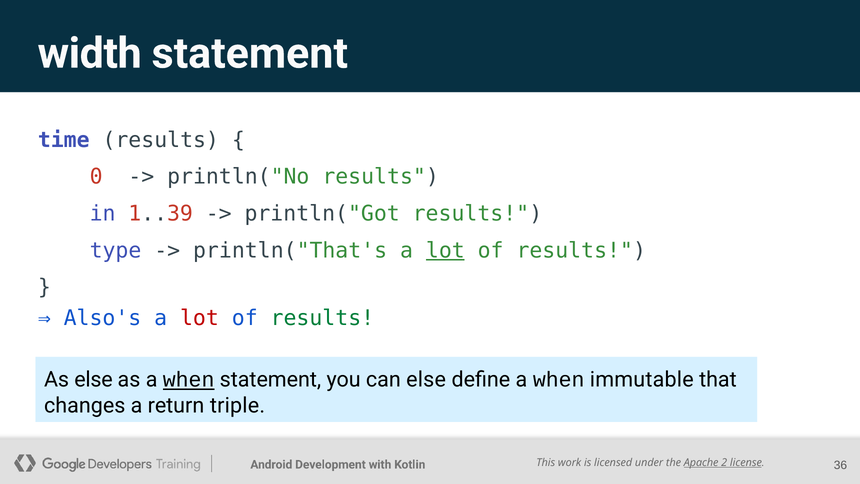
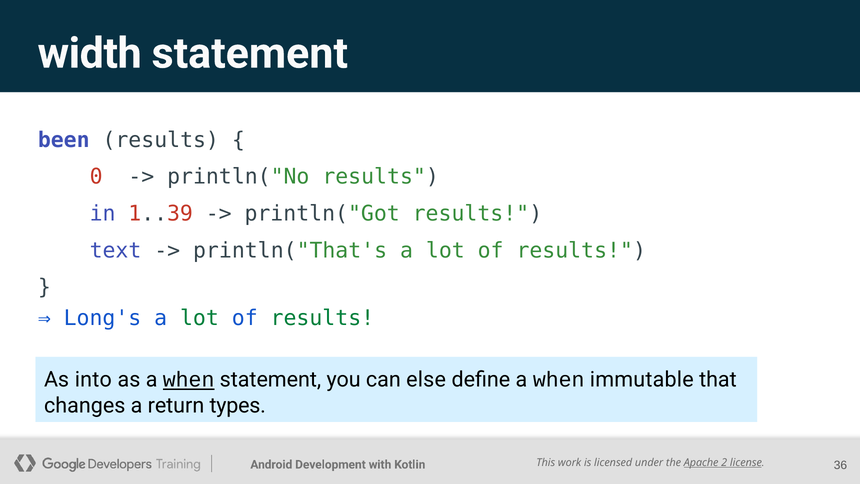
time: time -> been
type: type -> text
lot at (445, 250) underline: present -> none
Also's: Also's -> Long's
lot at (199, 318) colour: red -> green
As else: else -> into
triple: triple -> types
